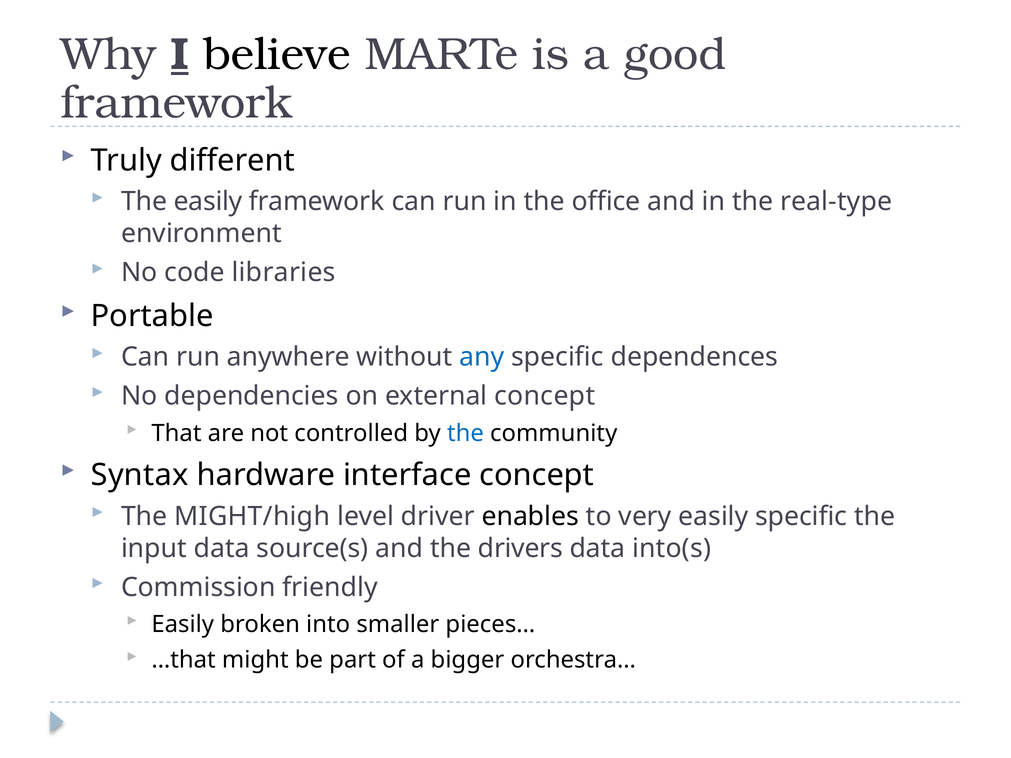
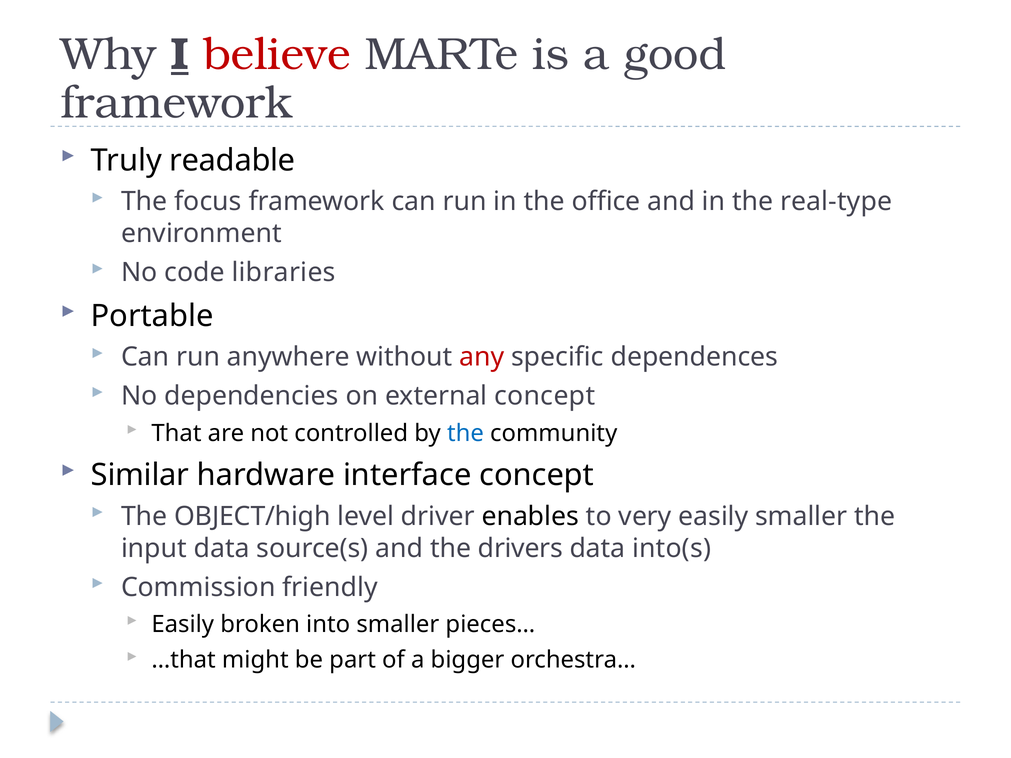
believe colour: black -> red
different: different -> readable
The easily: easily -> focus
any colour: blue -> red
Syntax: Syntax -> Similar
MIGHT/high: MIGHT/high -> OBJECT/high
easily specific: specific -> smaller
